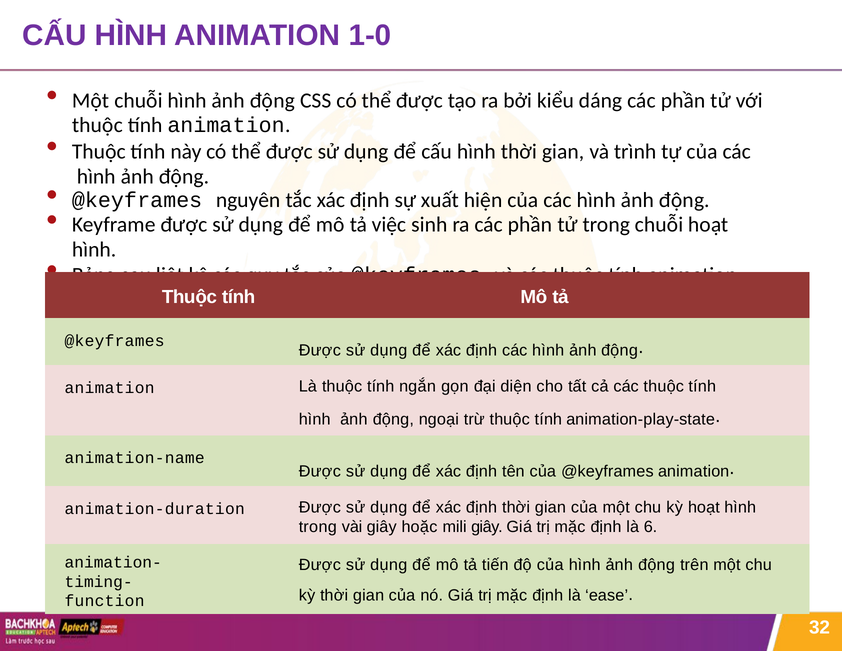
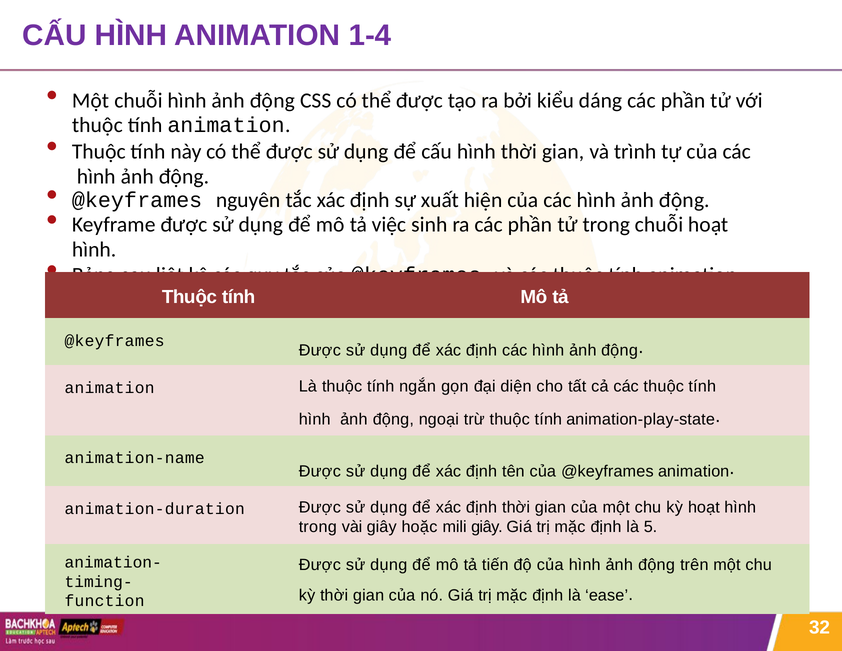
1-0: 1-0 -> 1-4
6: 6 -> 5
